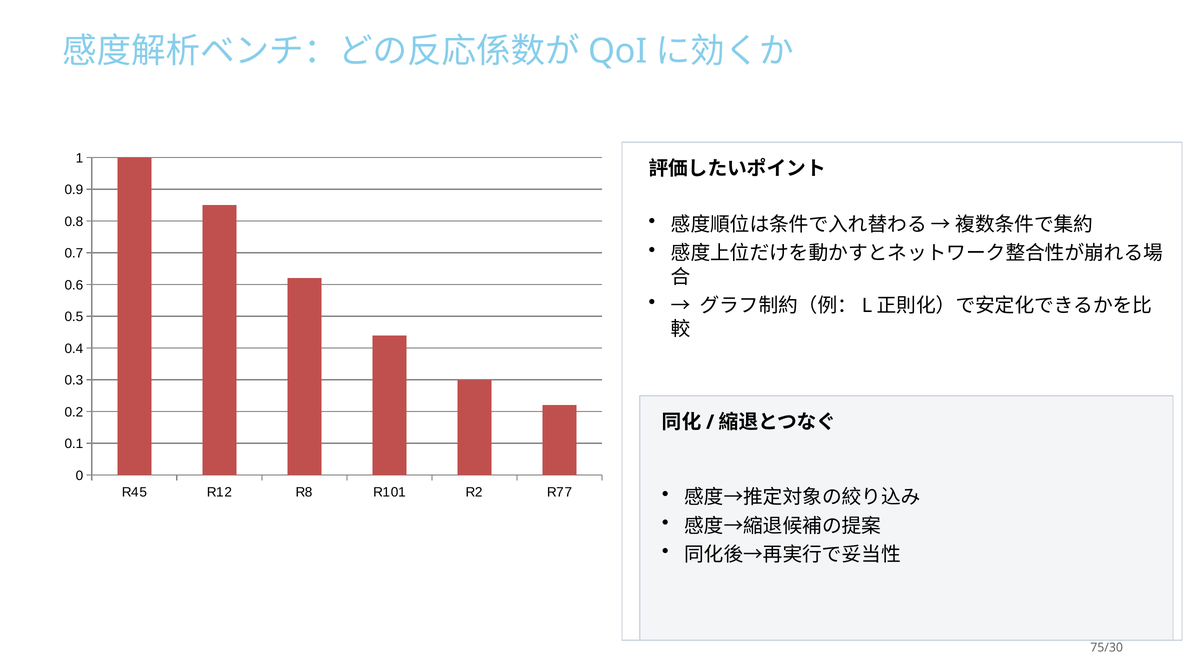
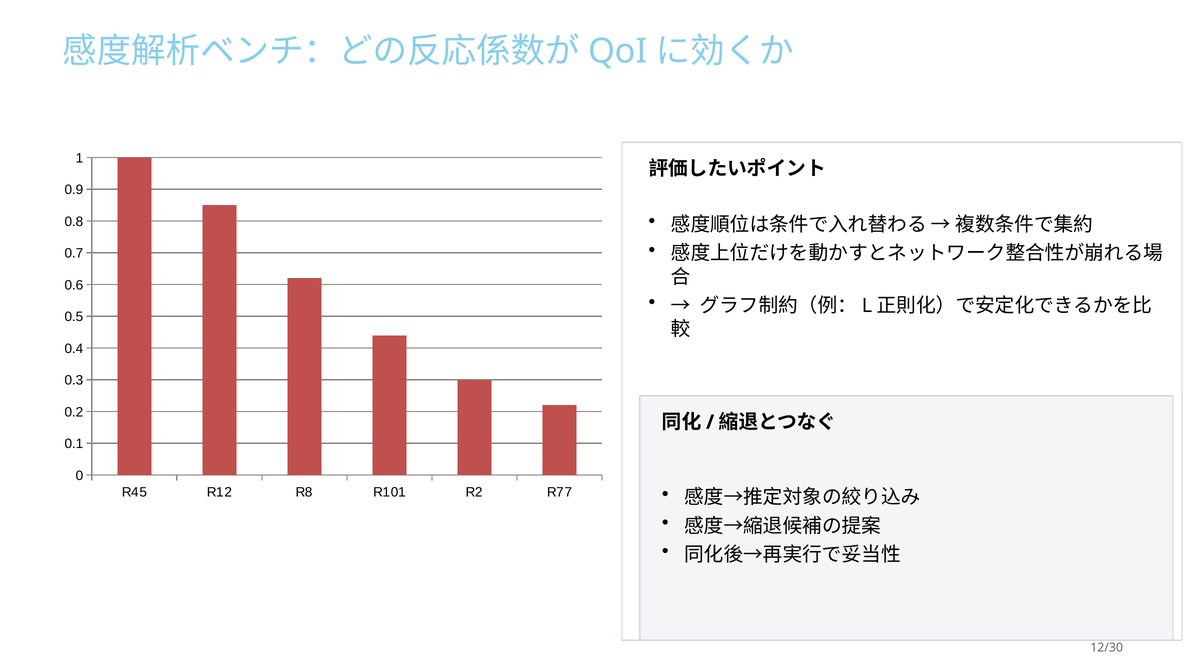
75/30: 75/30 -> 12/30
